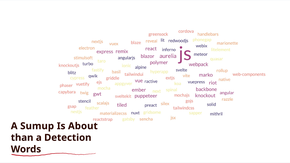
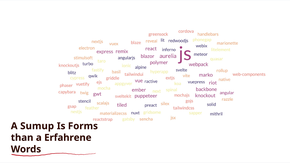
About: About -> Forms
Detection: Detection -> Erfahrene
